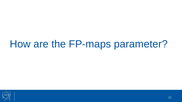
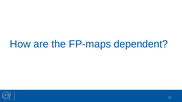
parameter: parameter -> dependent
